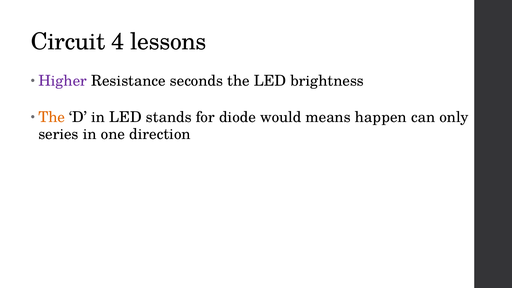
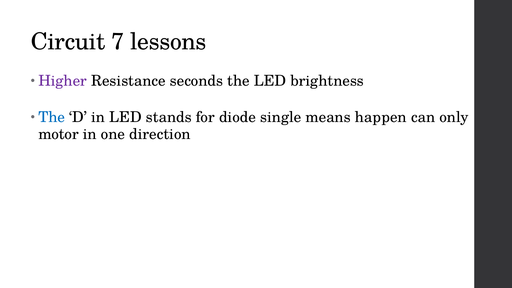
4: 4 -> 7
The at (52, 117) colour: orange -> blue
would: would -> single
series: series -> motor
